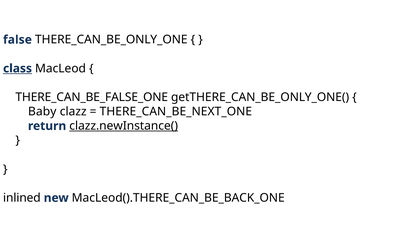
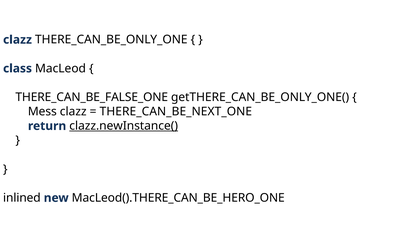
false at (17, 40): false -> clazz
class underline: present -> none
Baby: Baby -> Mess
MacLeod().THERE_CAN_BE_BACK_ONE: MacLeod().THERE_CAN_BE_BACK_ONE -> MacLeod().THERE_CAN_BE_HERO_ONE
